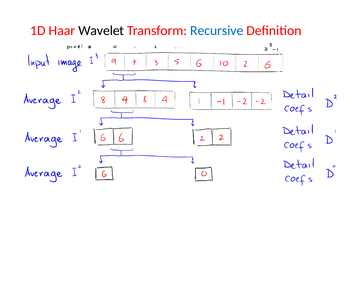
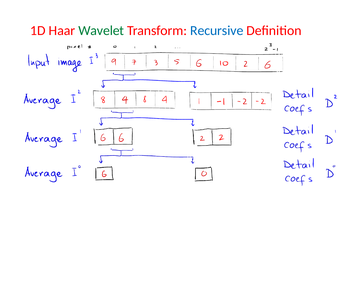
Wavelet colour: black -> green
